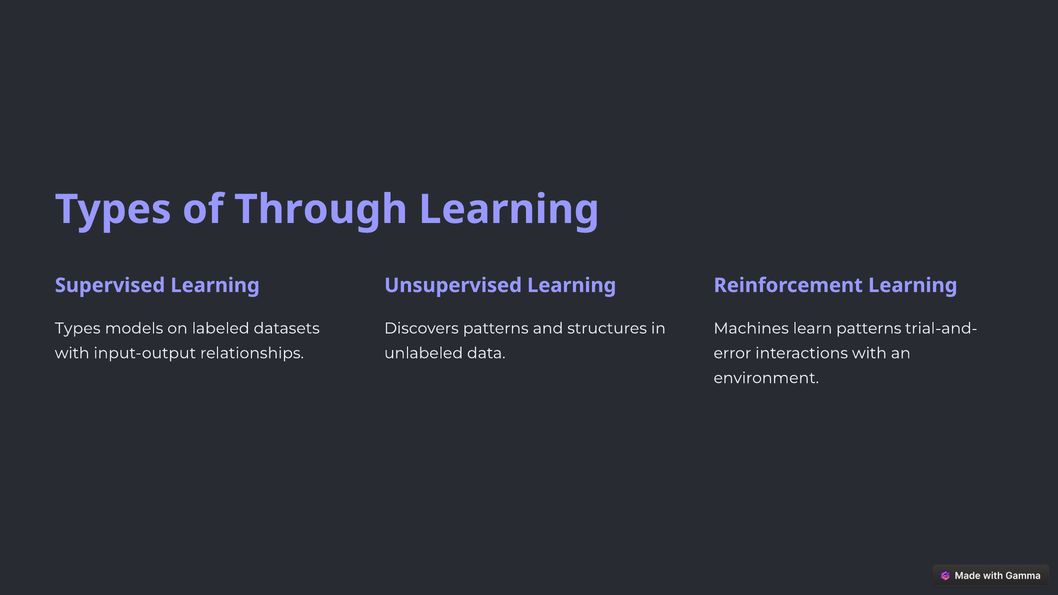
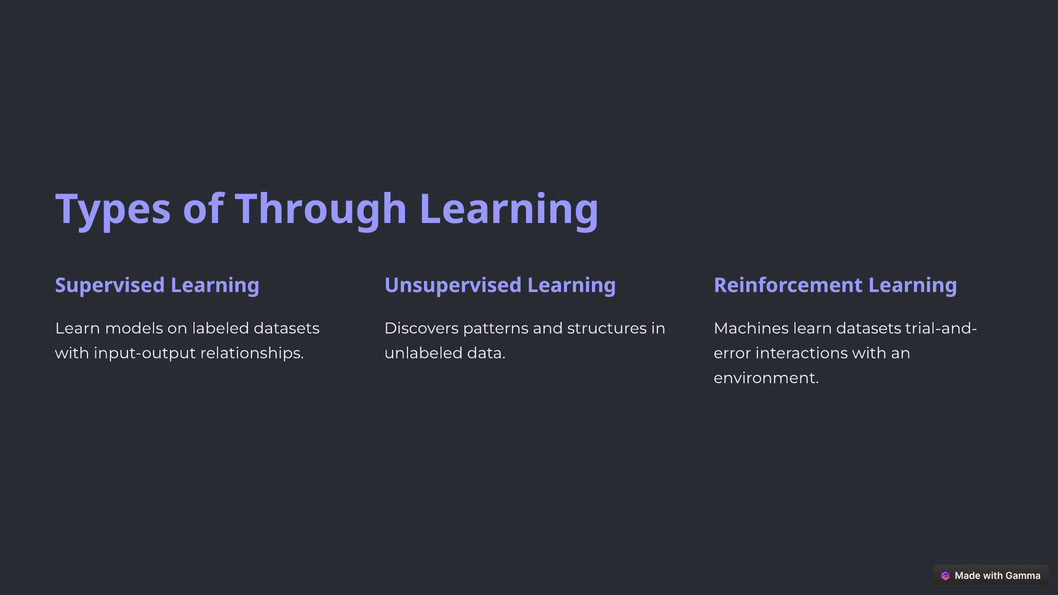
Types at (78, 328): Types -> Learn
learn patterns: patterns -> datasets
